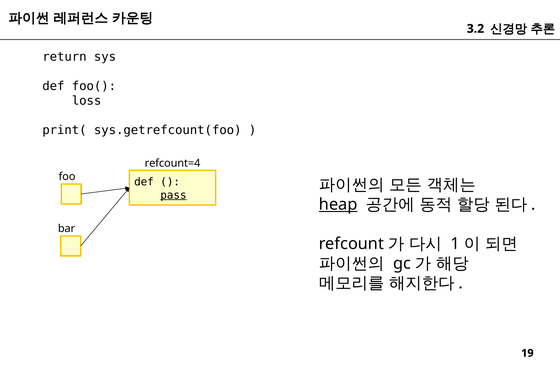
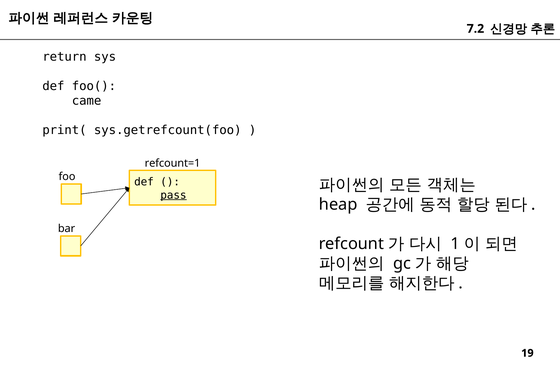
3.2: 3.2 -> 7.2
loss: loss -> came
refcount=4: refcount=4 -> refcount=1
heap underline: present -> none
